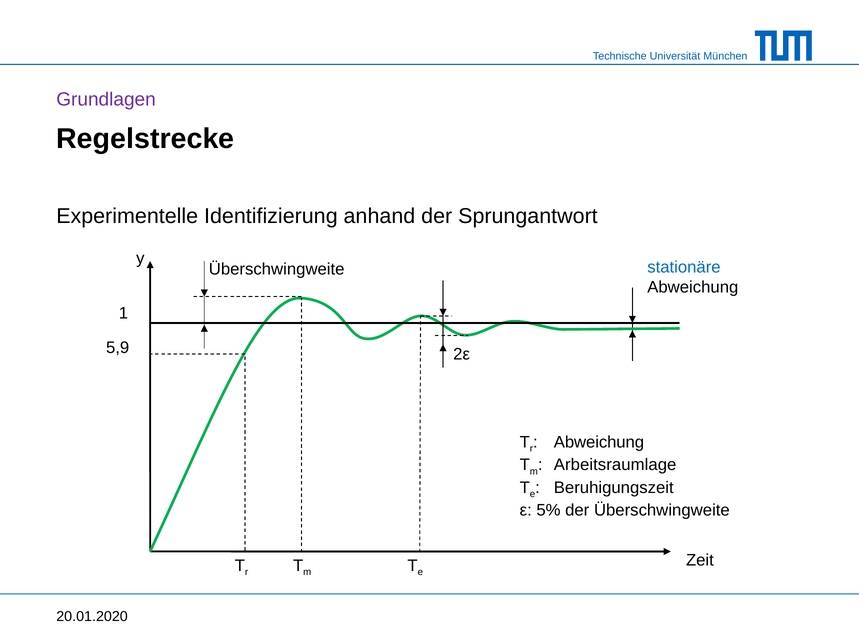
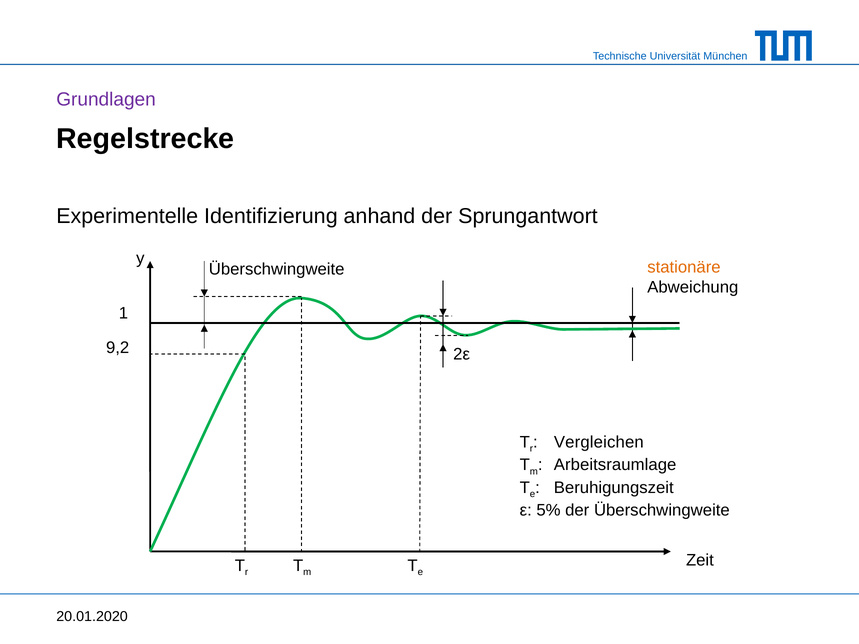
stationäre colour: blue -> orange
5,9: 5,9 -> 9,2
Abweichung at (599, 442): Abweichung -> Vergleichen
